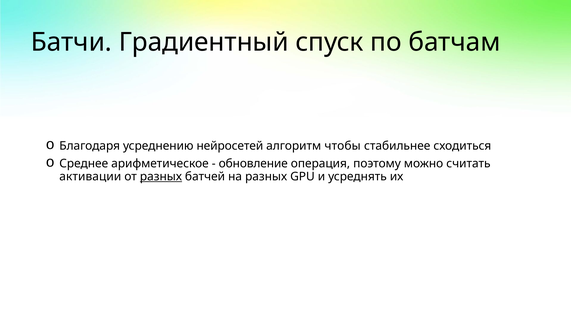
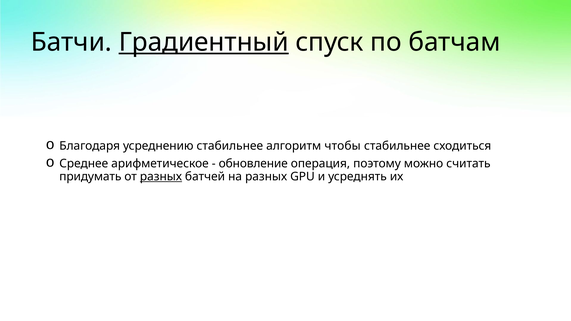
Градиентный underline: none -> present
усреднению нейросетей: нейросетей -> стабильнее
активации: активации -> придумать
